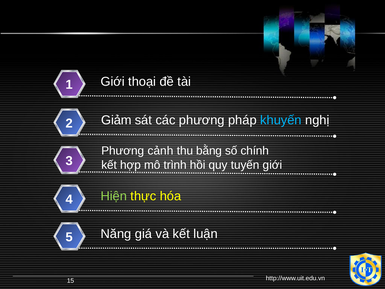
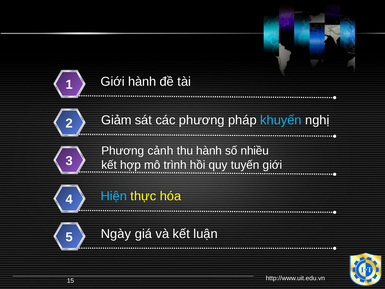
Giới thoại: thoại -> hành
thu bằng: bằng -> hành
chính: chính -> nhiều
Hiện colour: light green -> light blue
Năng: Năng -> Ngày
